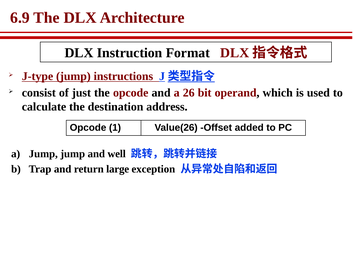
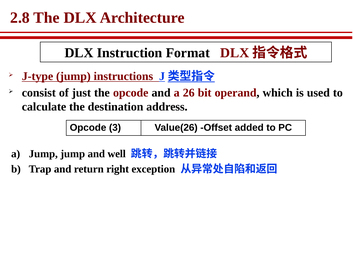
6.9: 6.9 -> 2.8
1: 1 -> 3
large: large -> right
